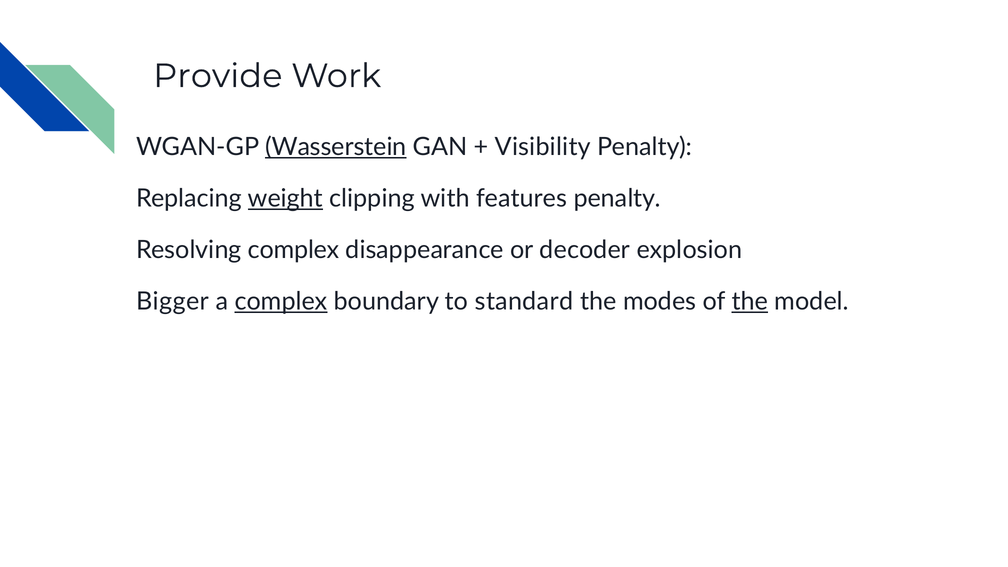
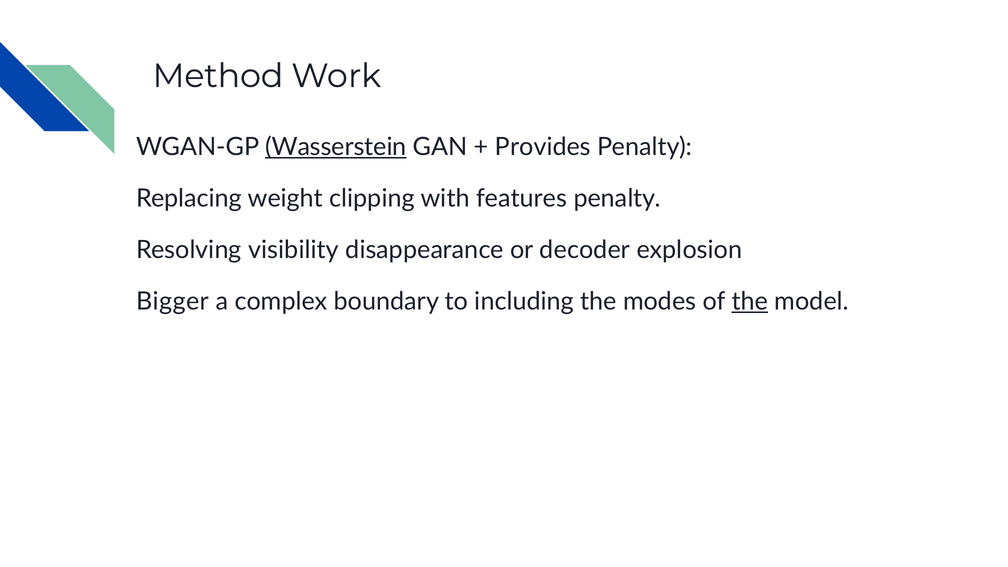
Provide: Provide -> Method
Visibility: Visibility -> Provides
weight underline: present -> none
Resolving complex: complex -> visibility
complex at (281, 302) underline: present -> none
standard: standard -> including
